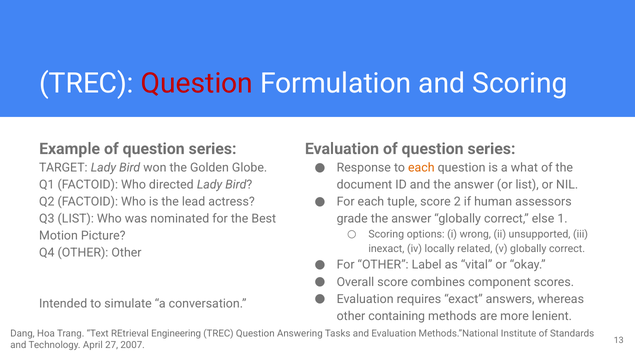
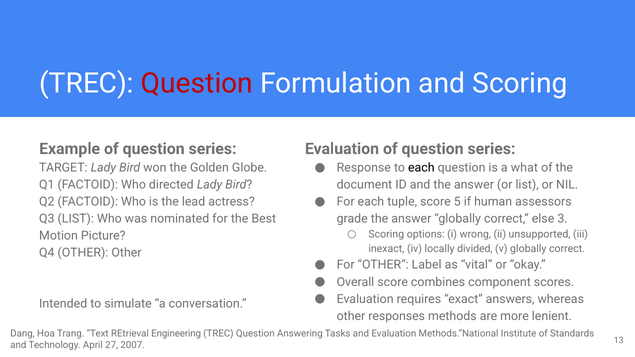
each at (421, 168) colour: orange -> black
2: 2 -> 5
1: 1 -> 3
related: related -> divided
containing: containing -> responses
